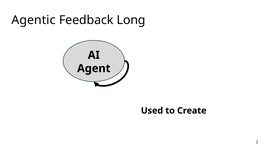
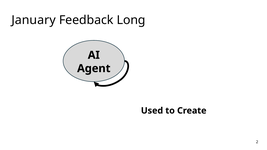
Agentic: Agentic -> January
